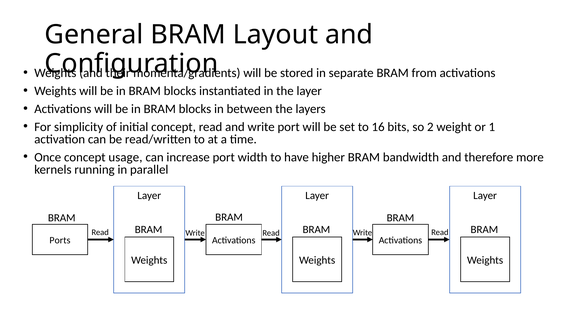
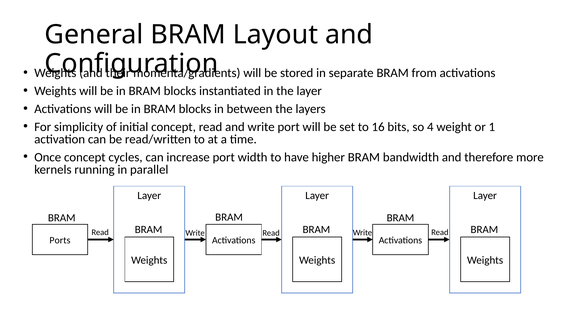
2: 2 -> 4
usage: usage -> cycles
